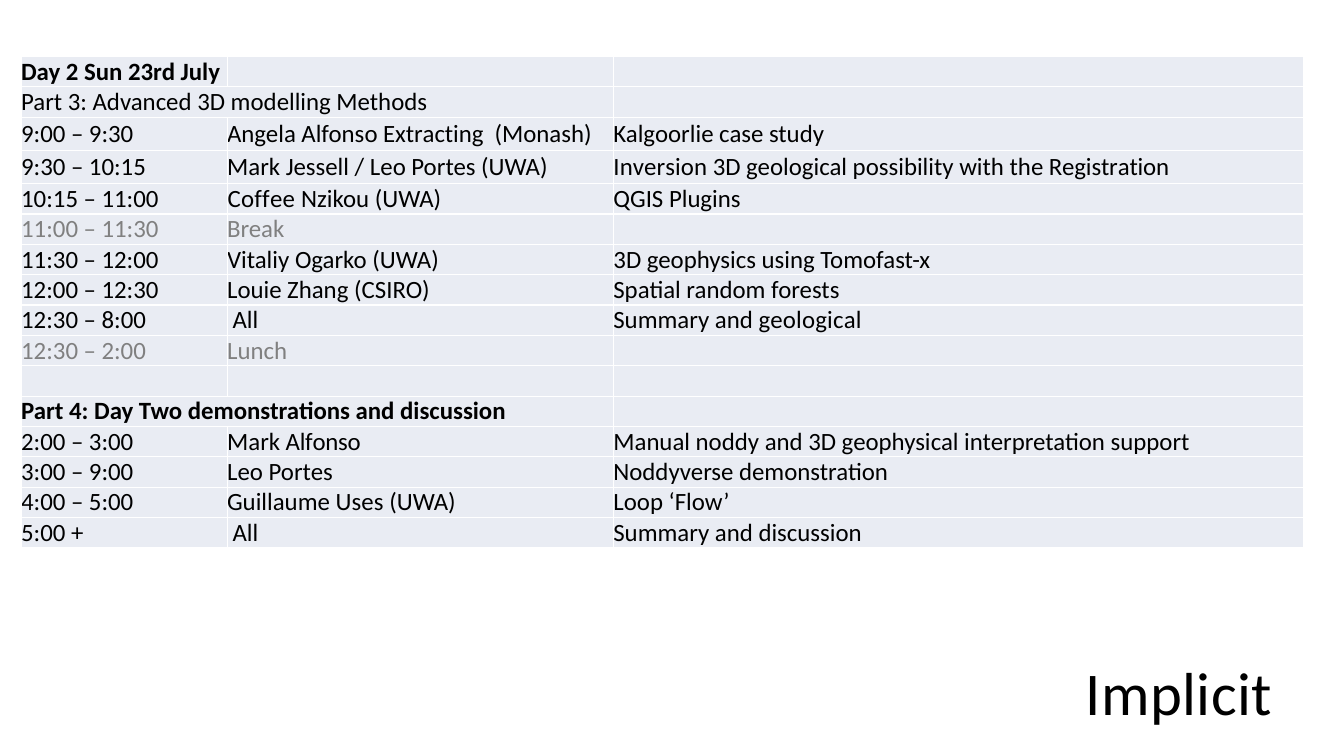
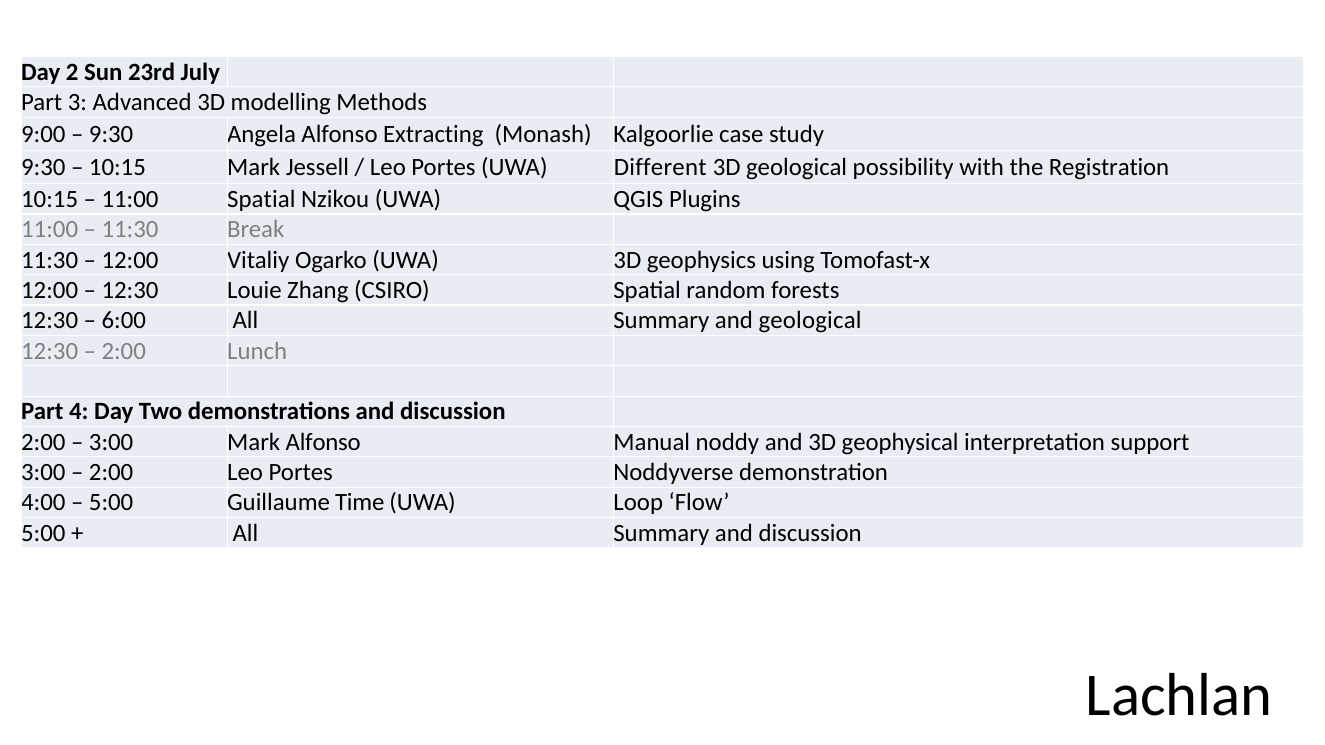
Inversion: Inversion -> Different
11:00 Coffee: Coffee -> Spatial
8:00: 8:00 -> 6:00
9:00 at (111, 472): 9:00 -> 2:00
Uses: Uses -> Time
Implicit: Implicit -> Lachlan
